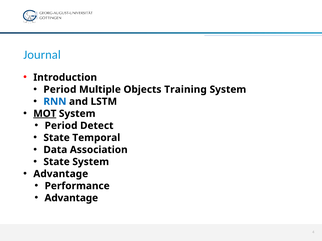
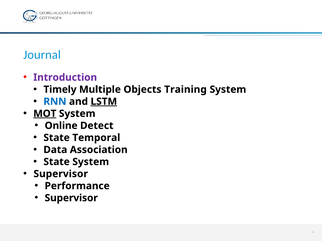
Introduction colour: black -> purple
Period at (60, 90): Period -> Timely
LSTM underline: none -> present
Period at (61, 126): Period -> Online
Advantage at (61, 174): Advantage -> Supervisor
Advantage at (71, 198): Advantage -> Supervisor
